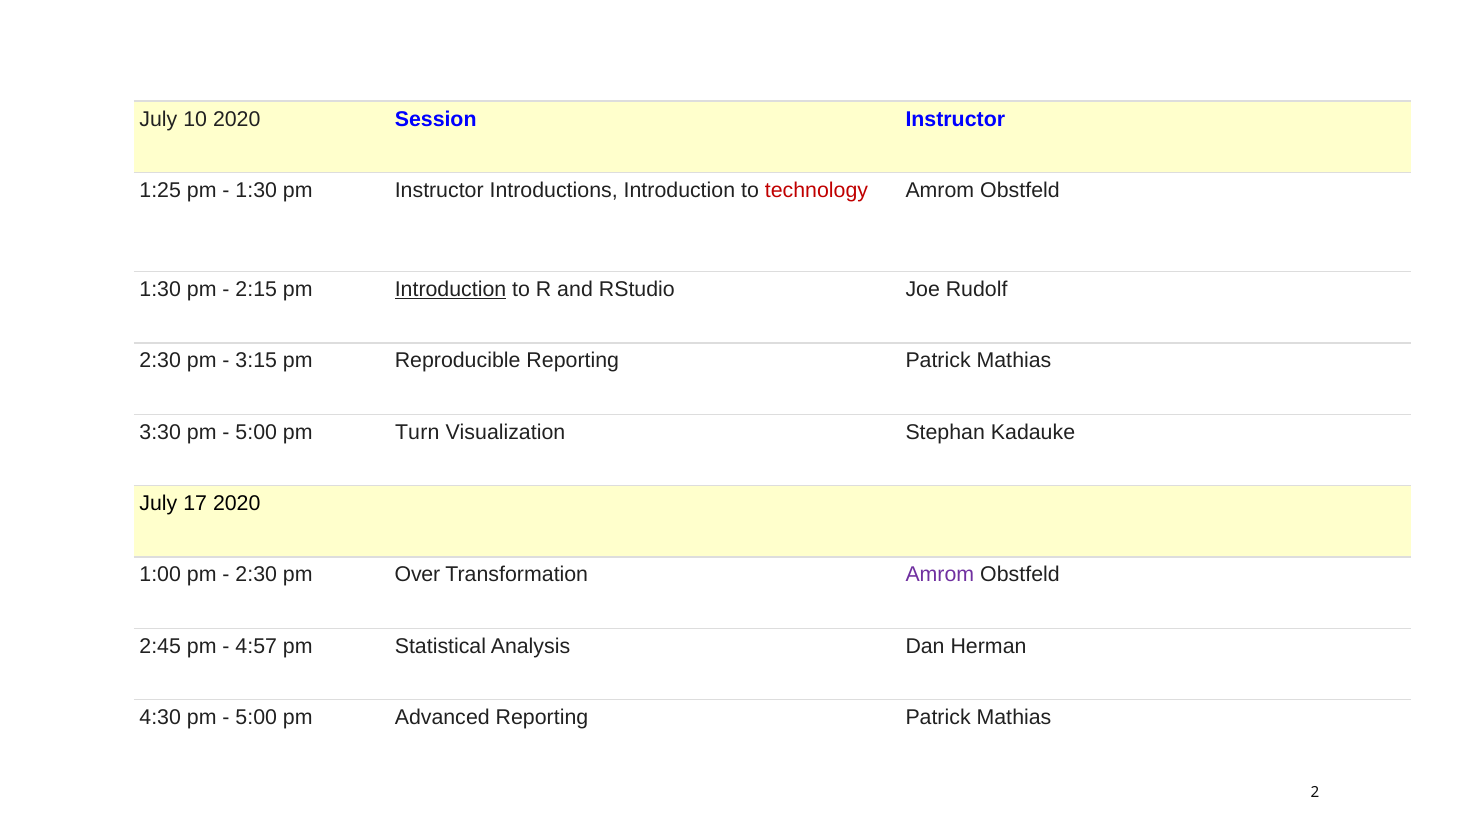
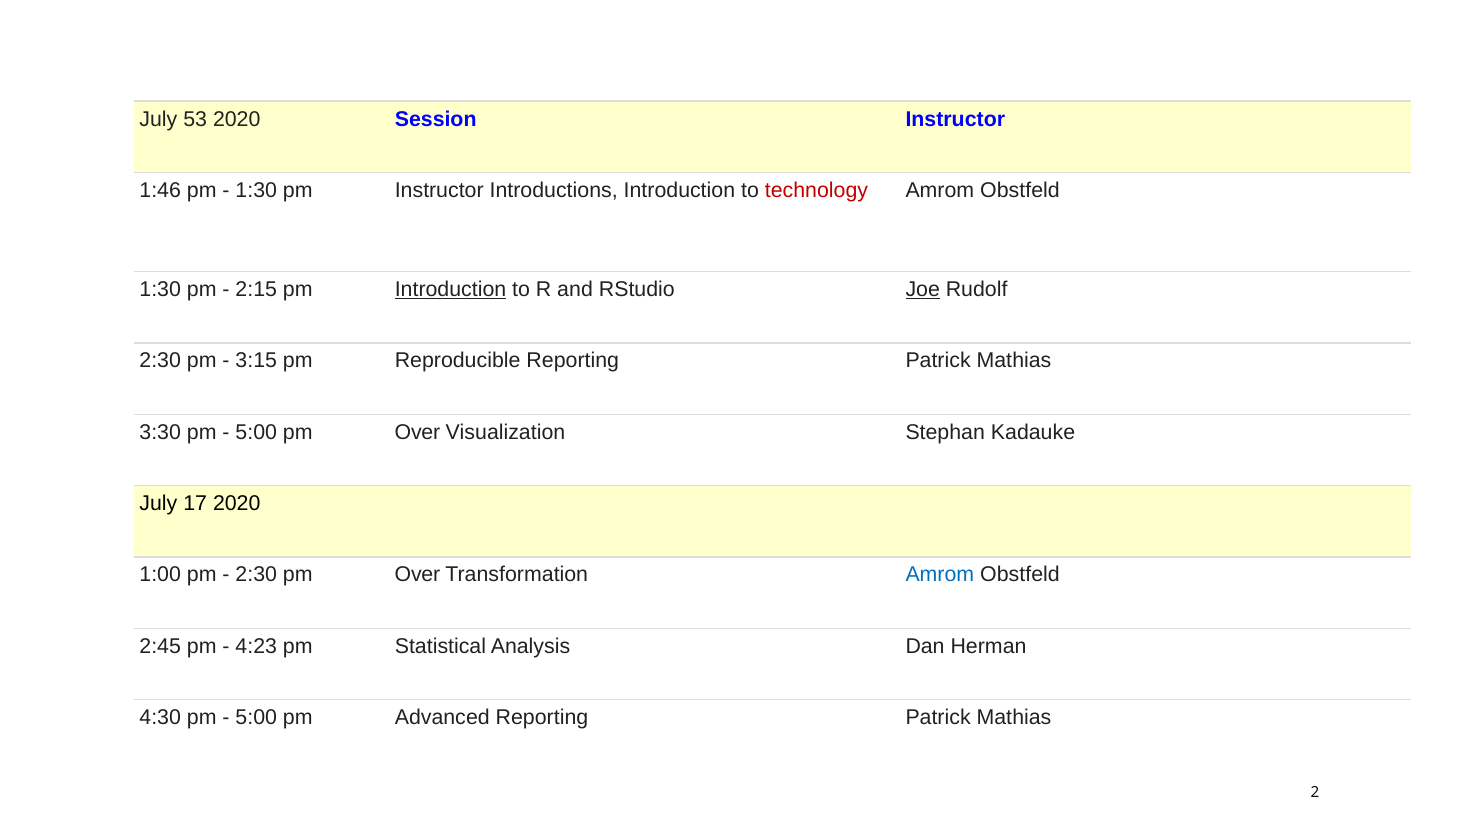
10: 10 -> 53
1:25: 1:25 -> 1:46
Joe underline: none -> present
5:00 pm Turn: Turn -> Over
Amrom at (940, 574) colour: purple -> blue
4:57: 4:57 -> 4:23
